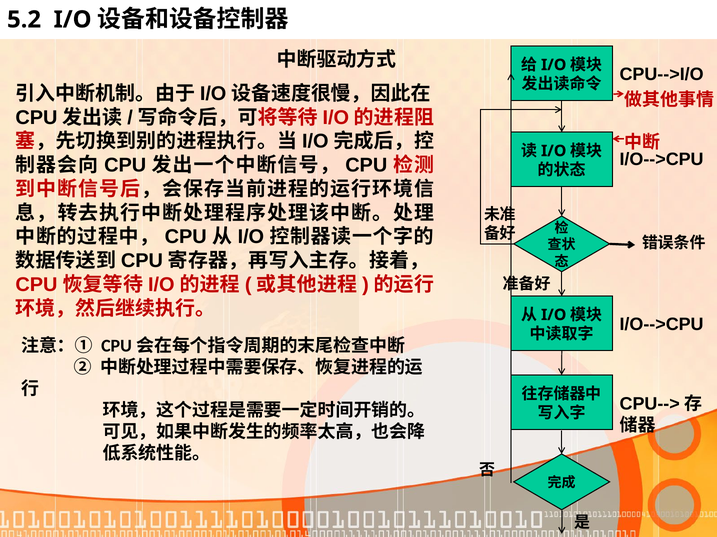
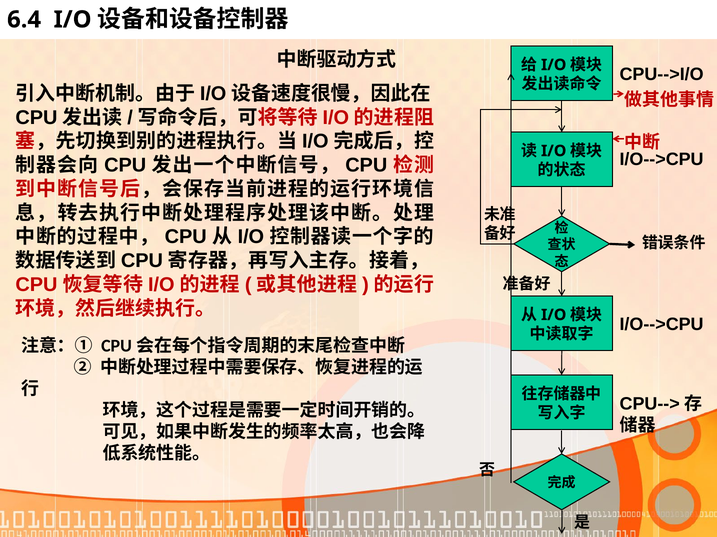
5.2: 5.2 -> 6.4
